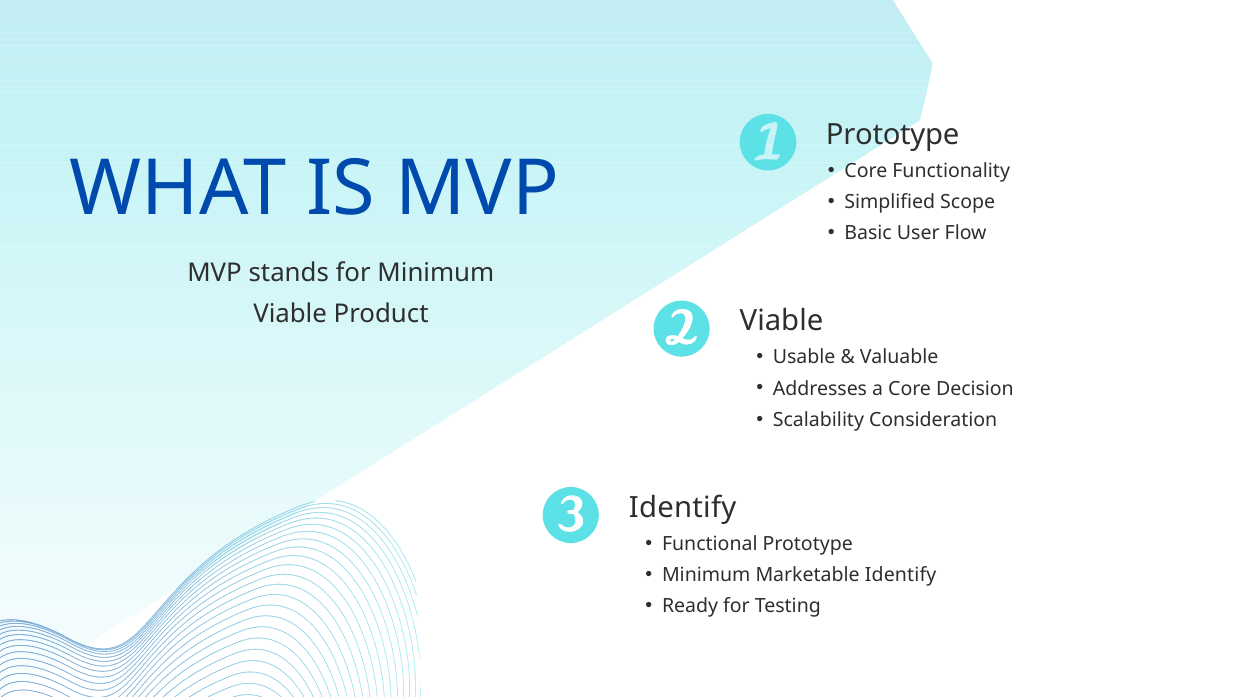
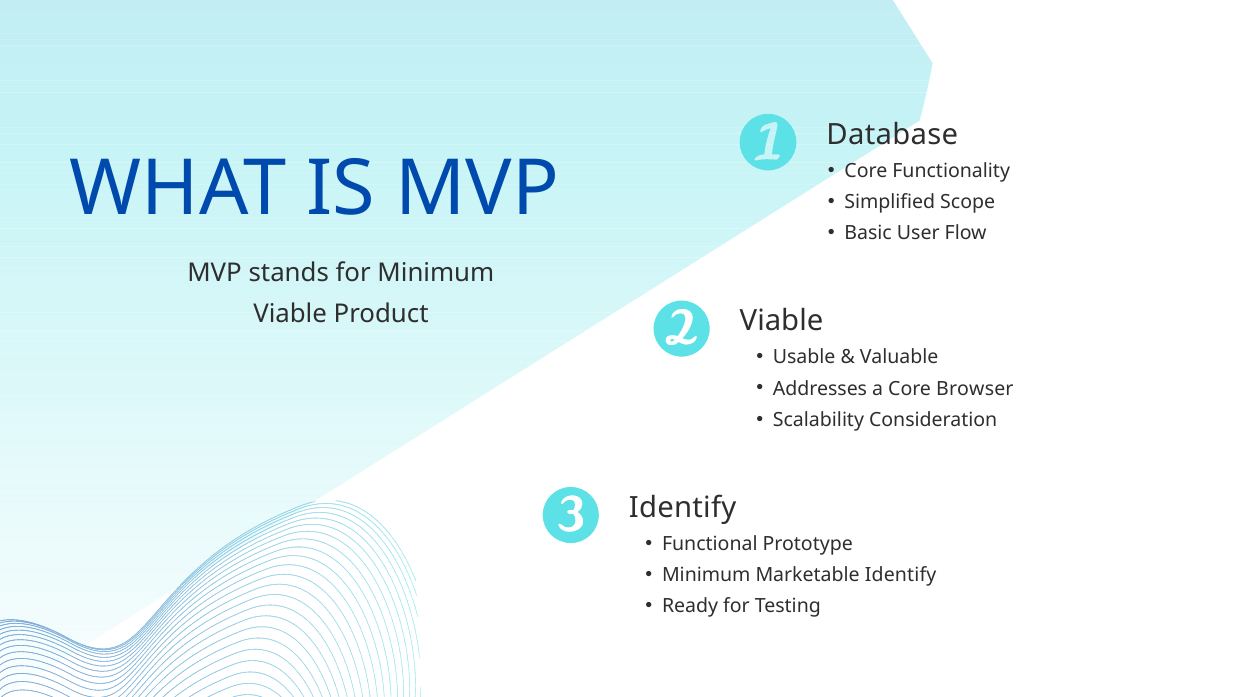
Prototype at (893, 135): Prototype -> Database
Decision: Decision -> Browser
